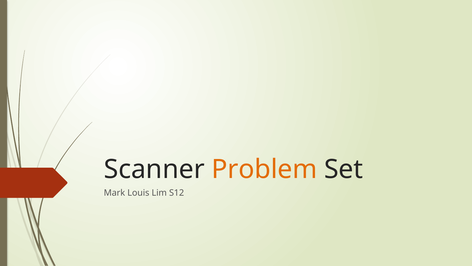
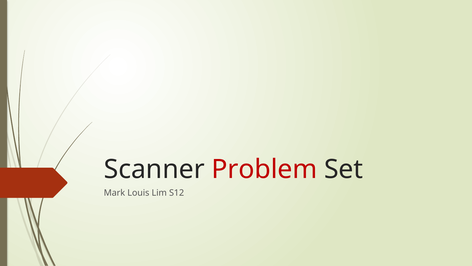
Problem colour: orange -> red
